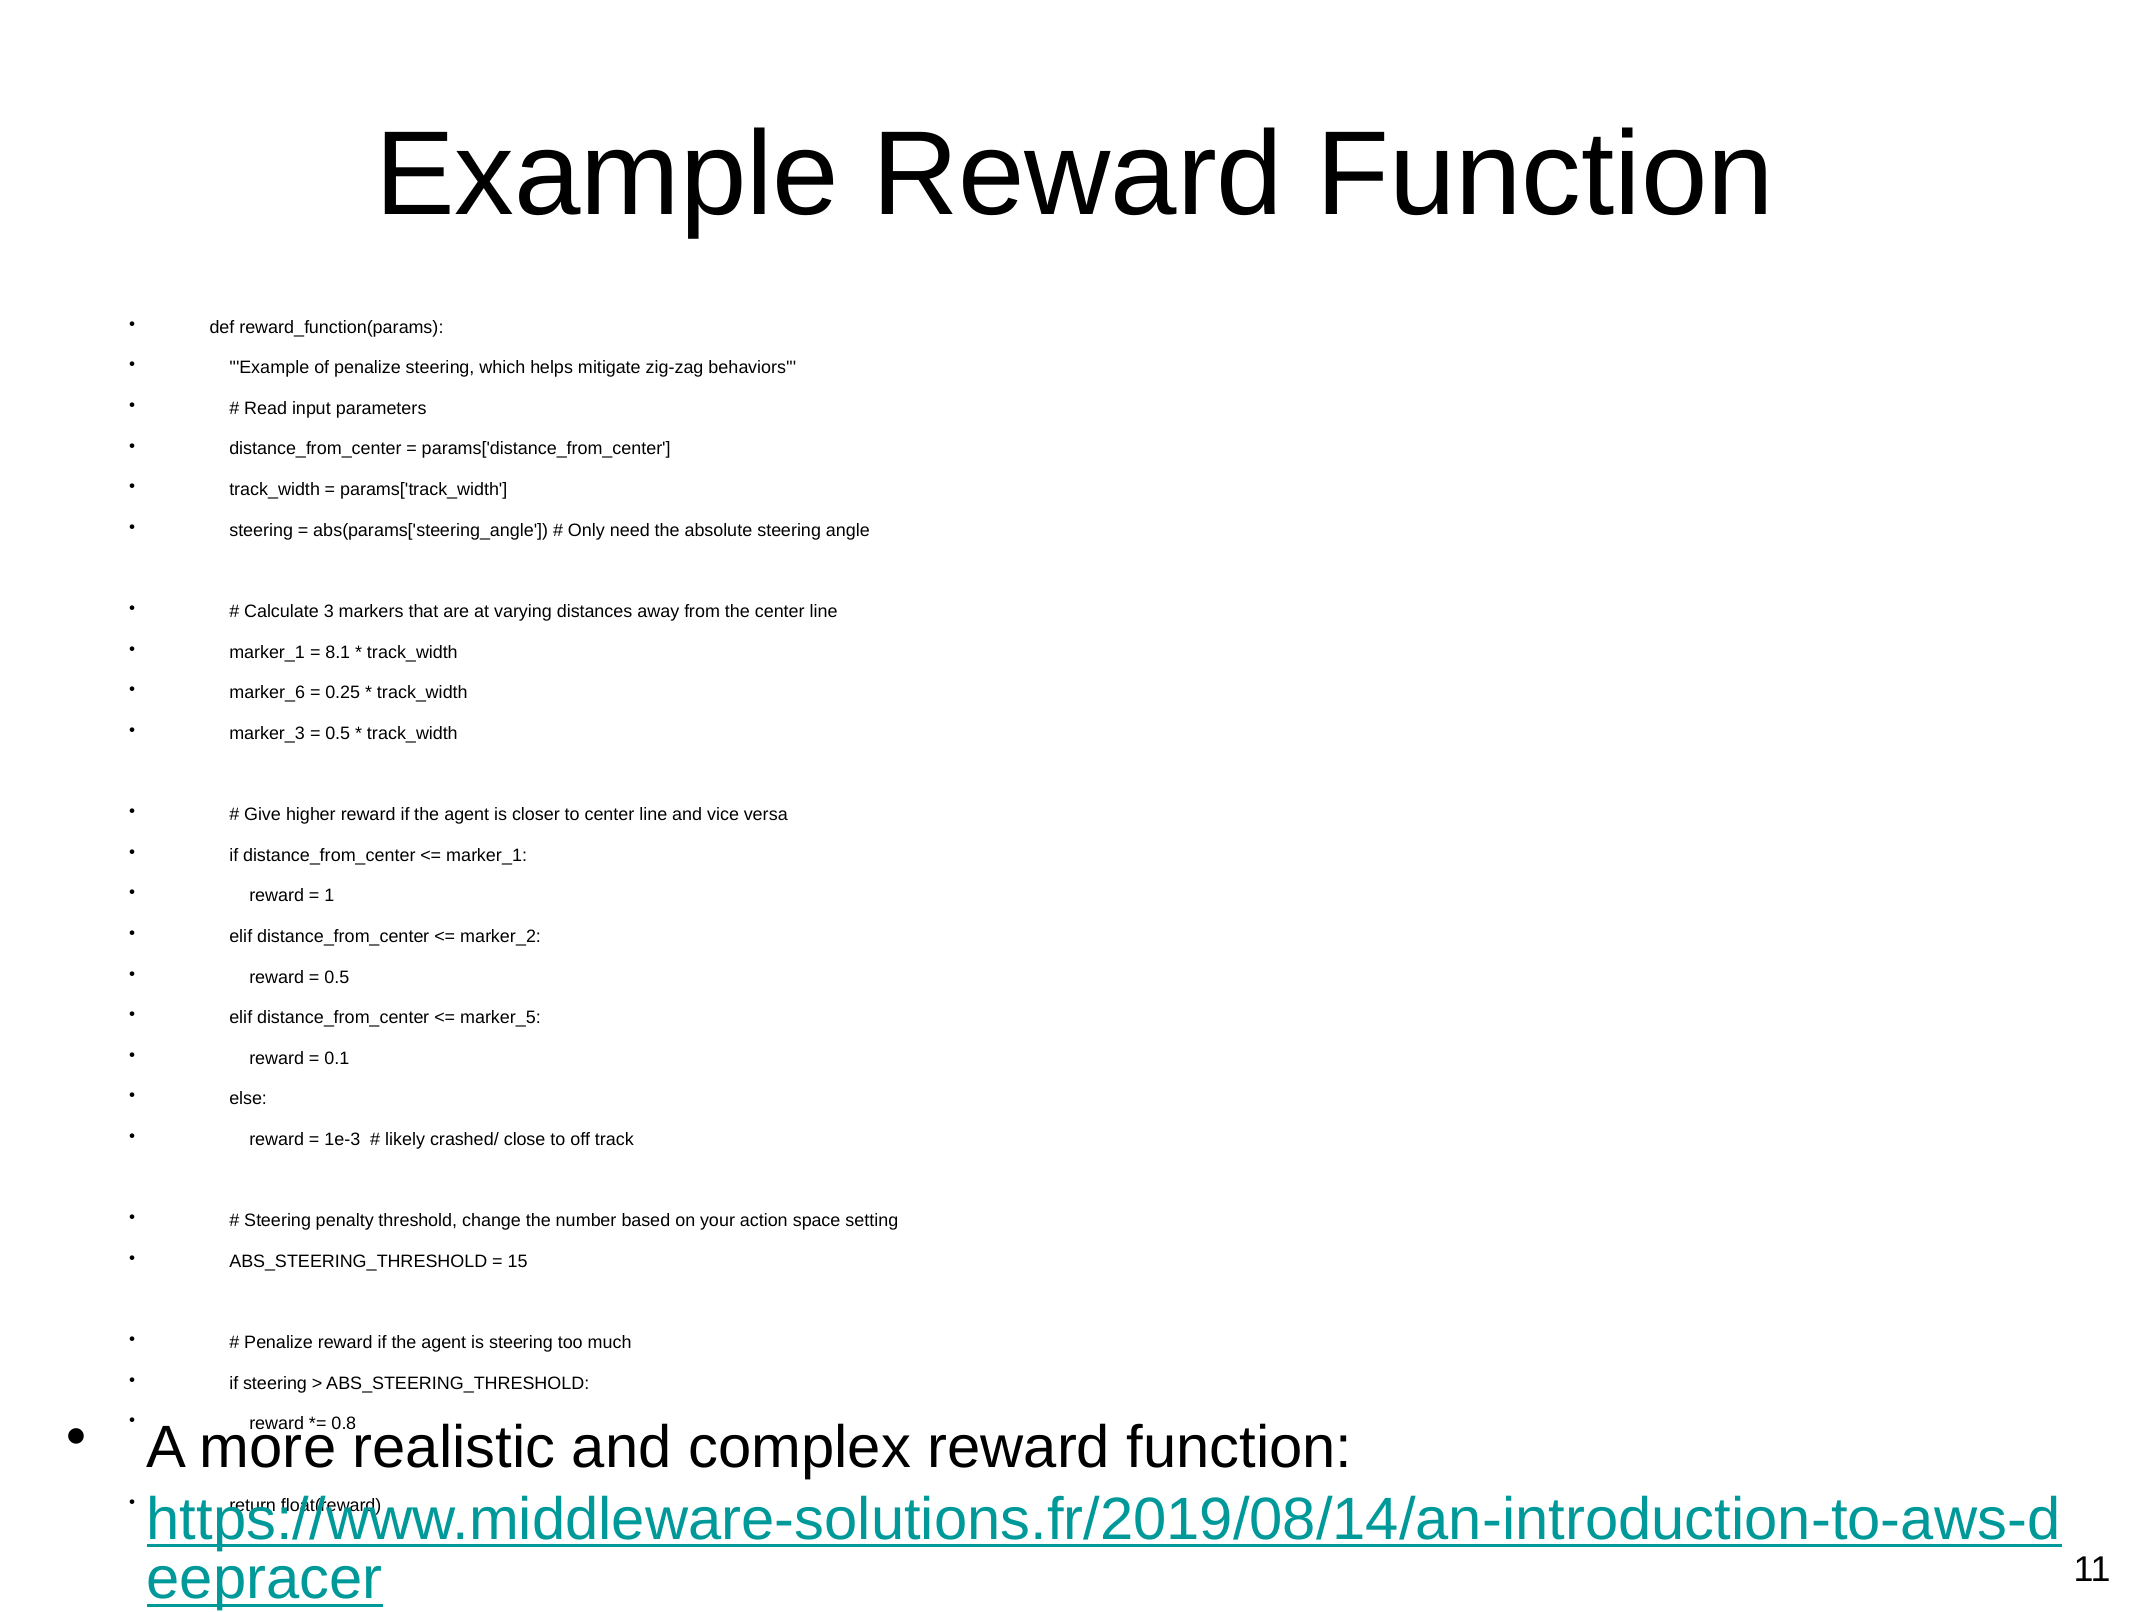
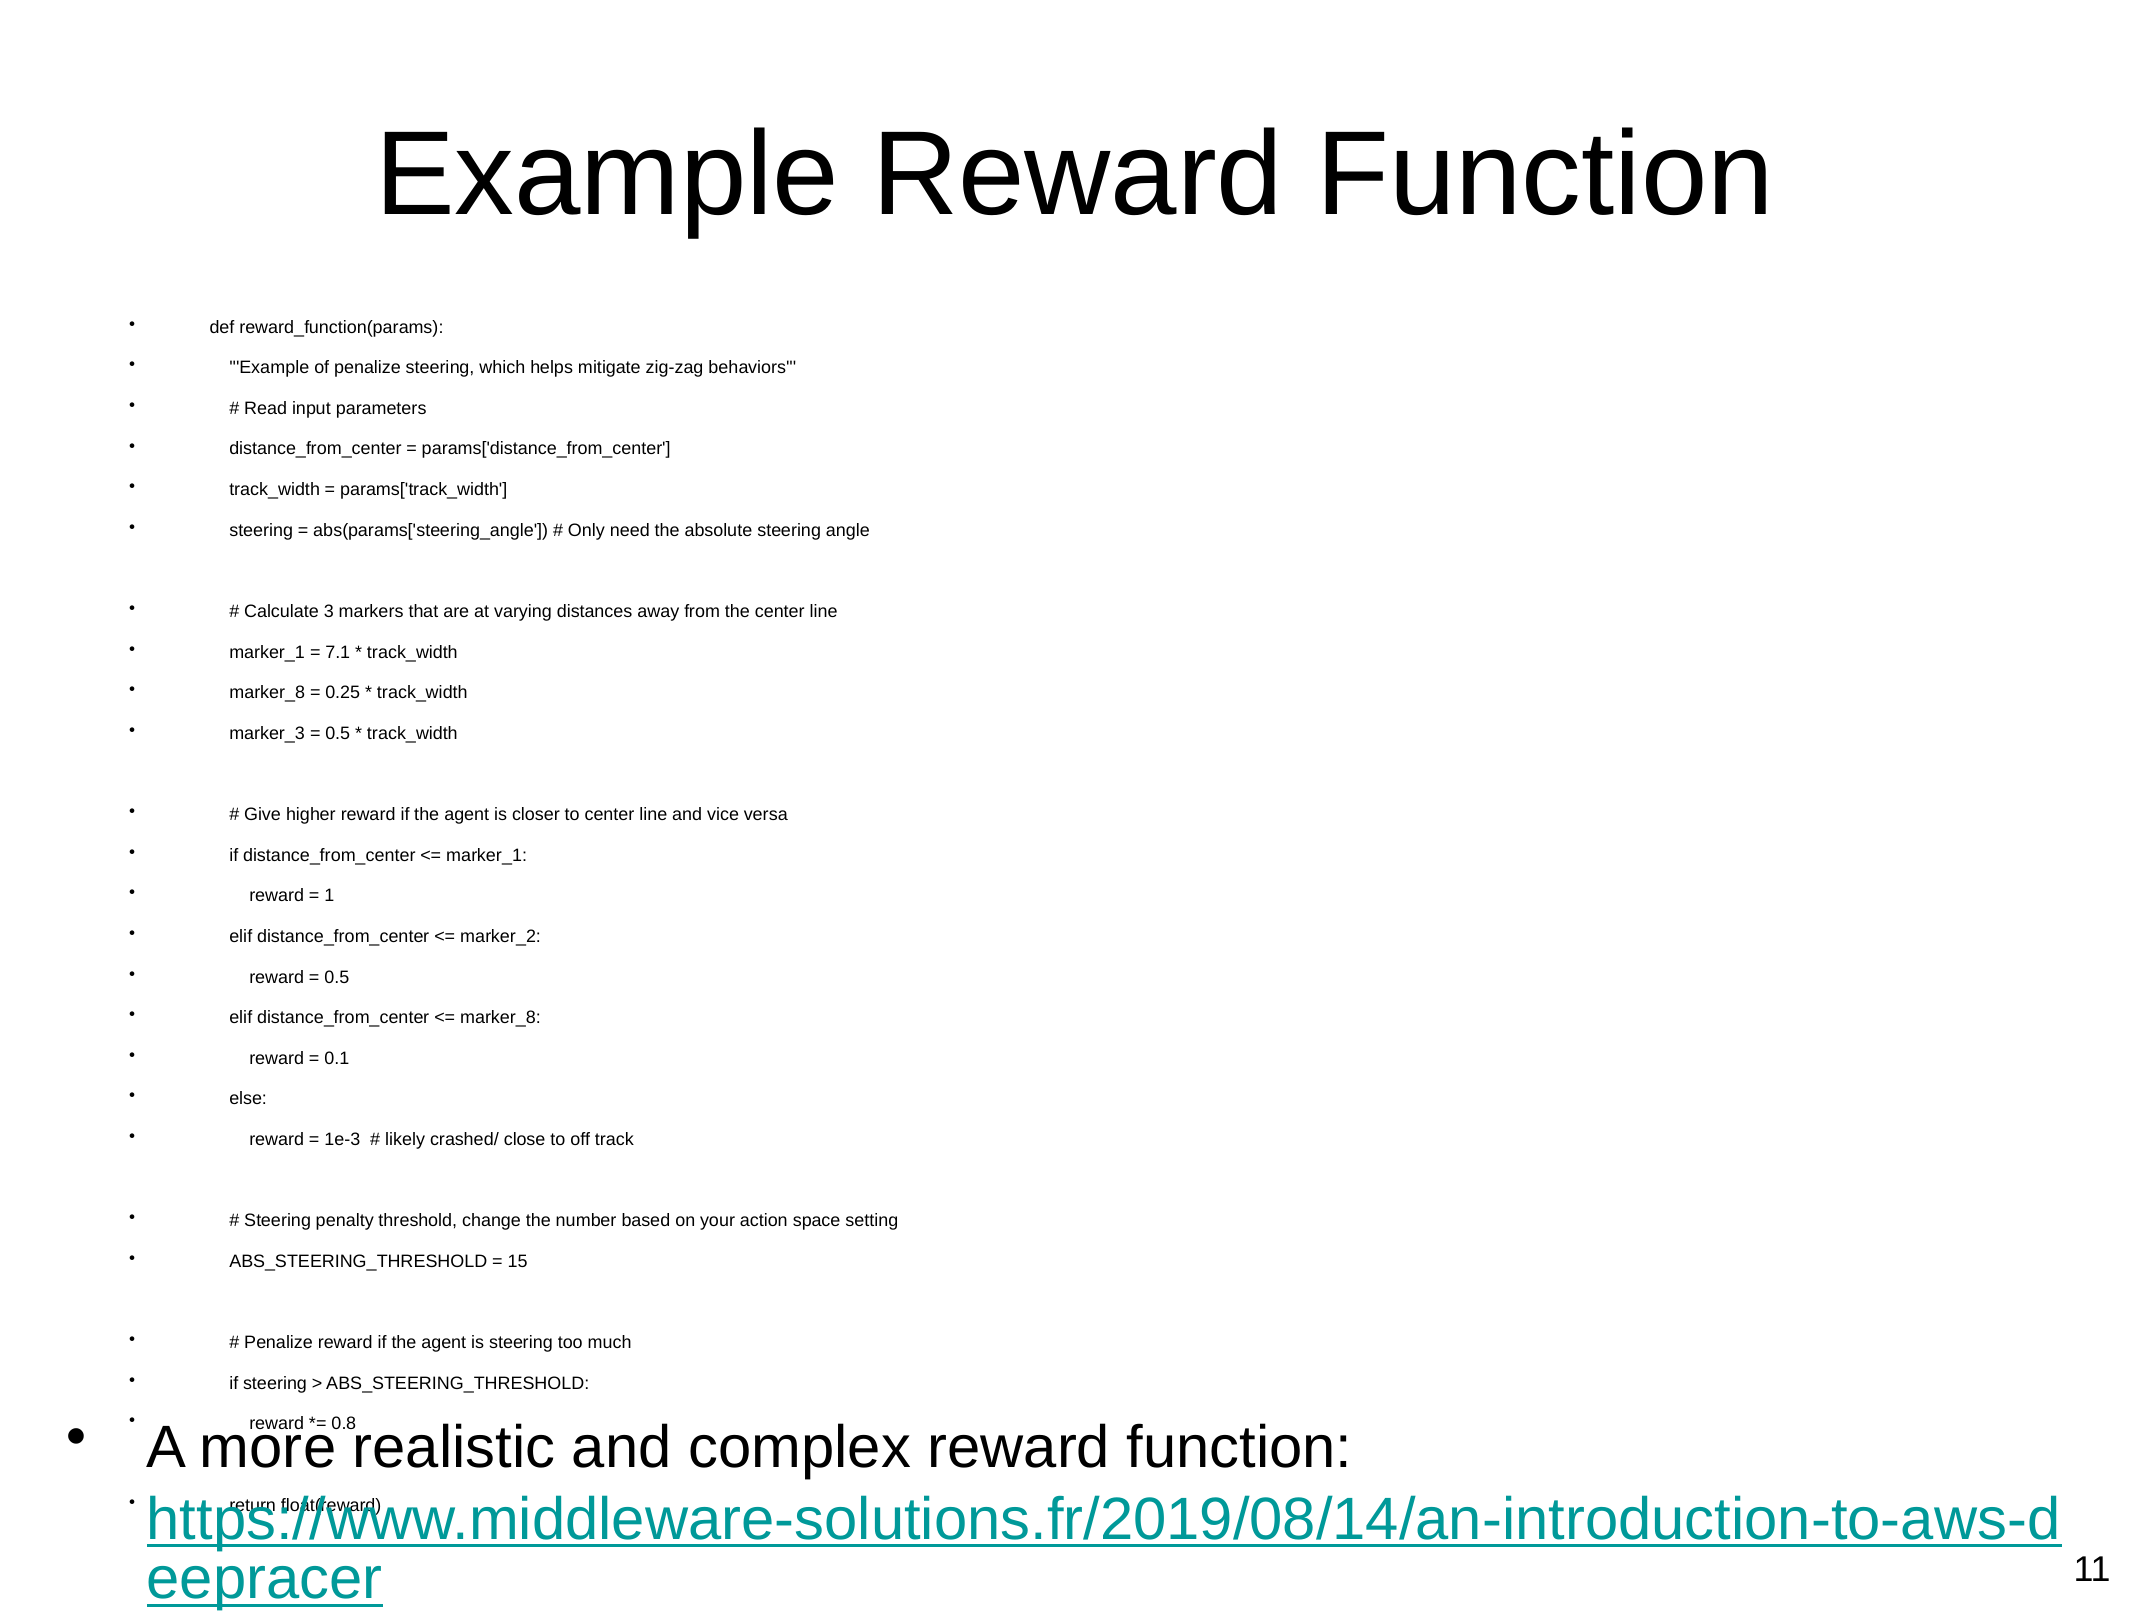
8.1: 8.1 -> 7.1
marker_6 at (267, 693): marker_6 -> marker_8
marker_5 at (500, 1018): marker_5 -> marker_8
